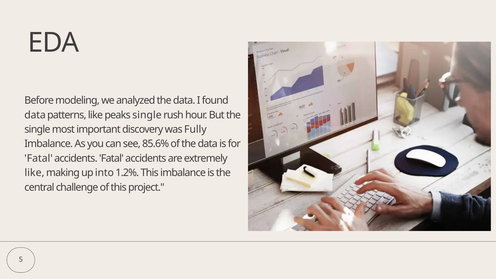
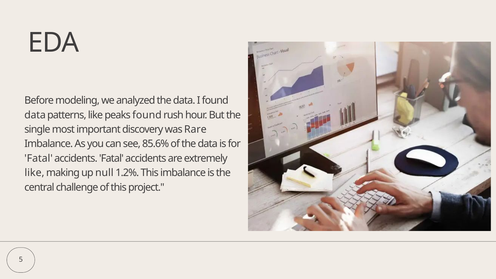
peaks single: single -> found
Fully: Fully -> Rare
into: into -> null
